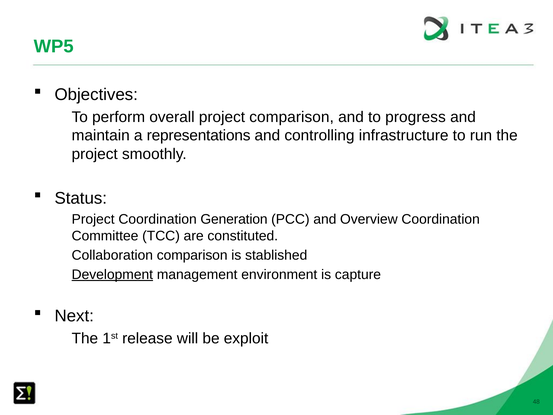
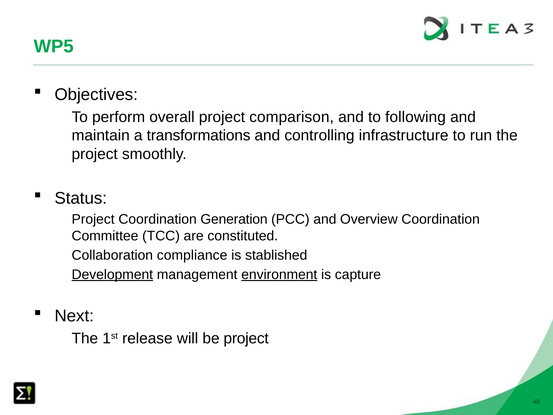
progress: progress -> following
representations: representations -> transformations
Collaboration comparison: comparison -> compliance
environment underline: none -> present
be exploit: exploit -> project
